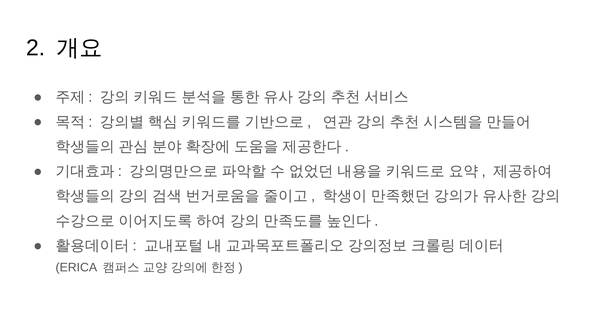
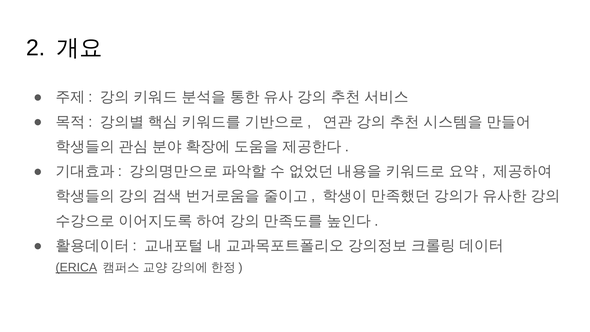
ERICA underline: none -> present
